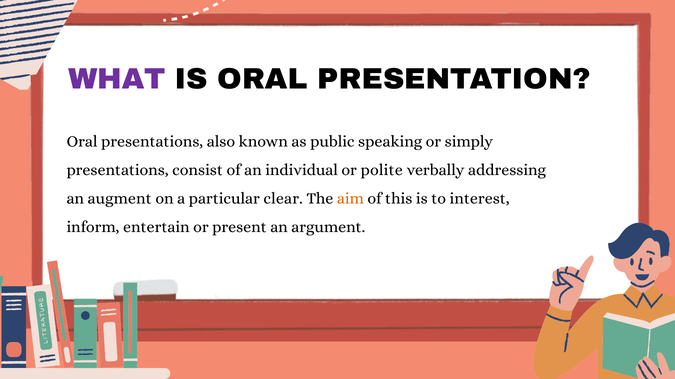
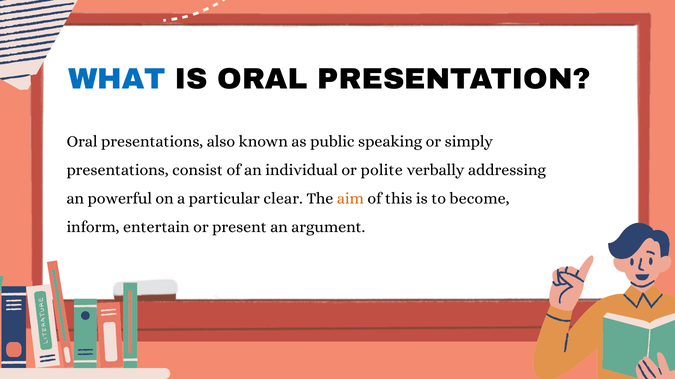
WHAT colour: purple -> blue
augment: augment -> powerful
interest: interest -> become
